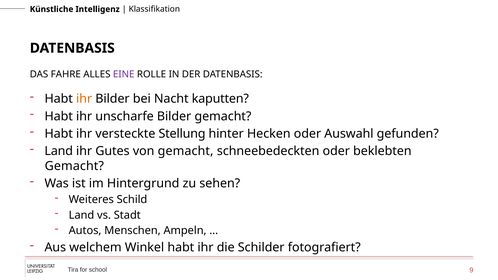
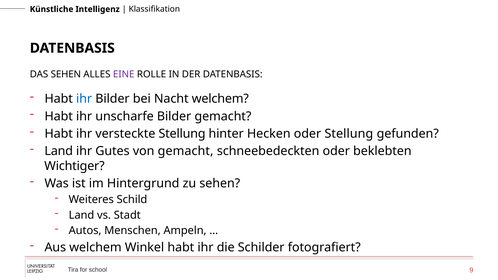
DAS FAHRE: FAHRE -> SEHEN
ihr at (84, 99) colour: orange -> blue
Nacht kaputten: kaputten -> welchem
oder Auswahl: Auswahl -> Stellung
Gemacht at (74, 166): Gemacht -> Wichtiger
